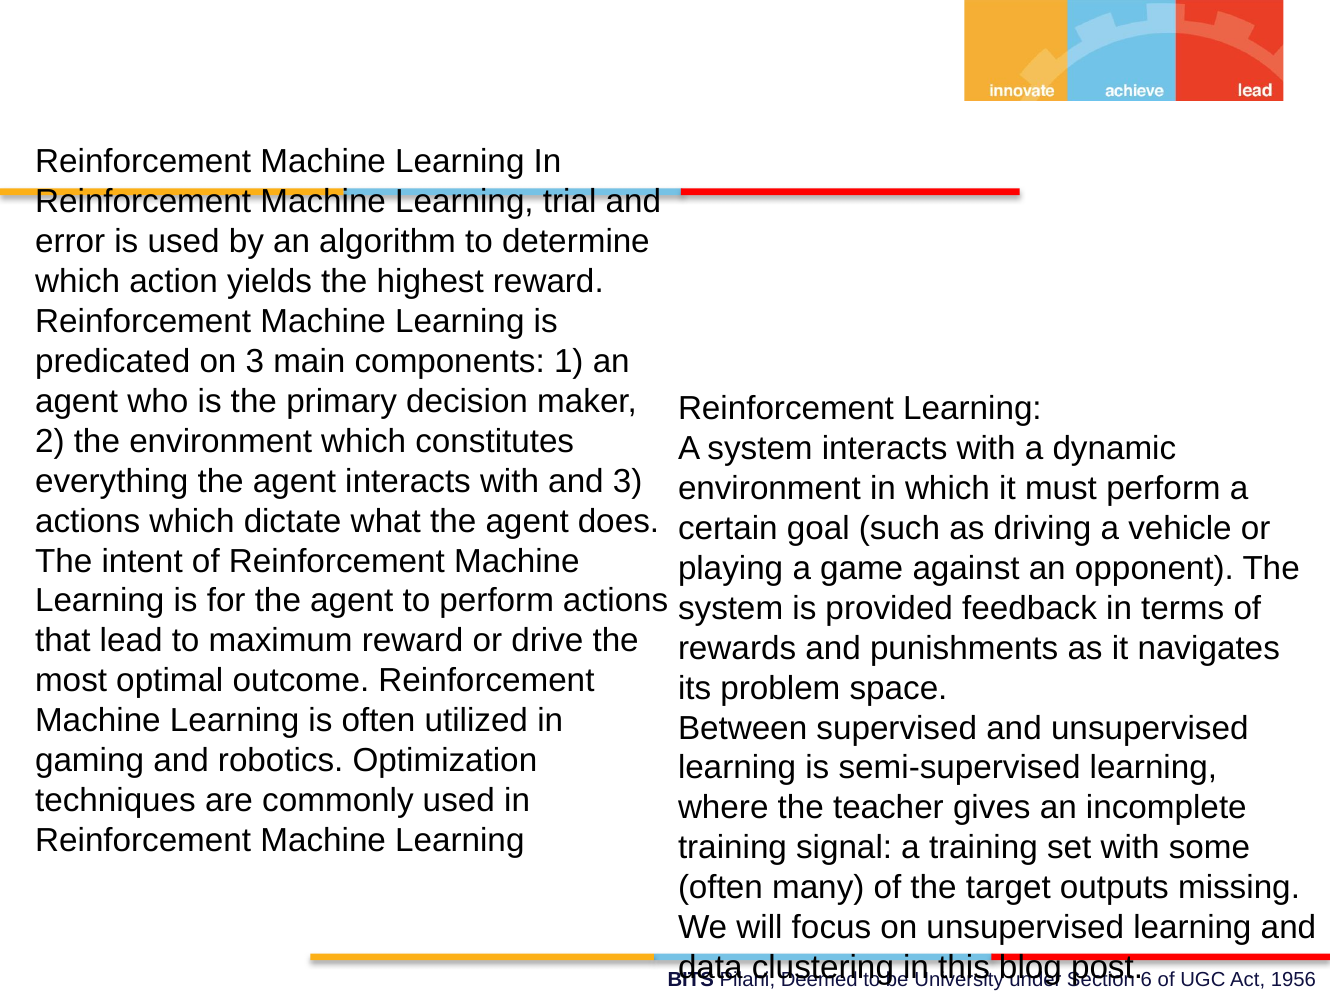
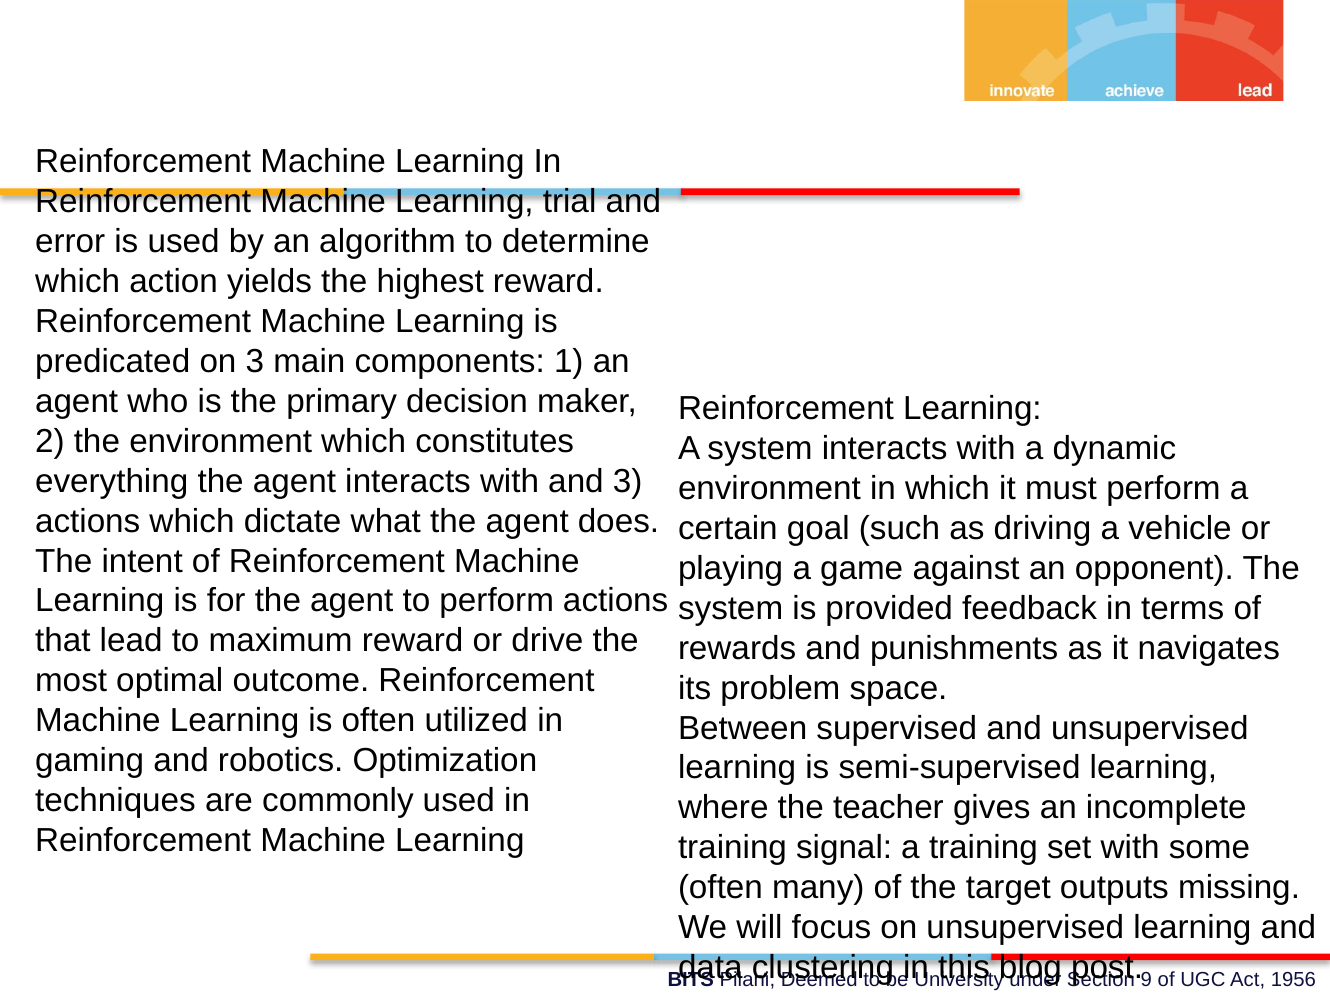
6: 6 -> 9
